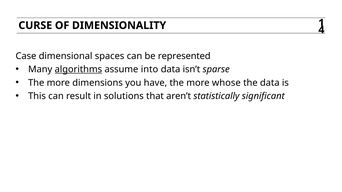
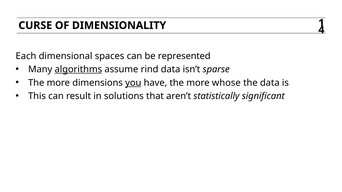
Case: Case -> Each
into: into -> rind
you underline: none -> present
